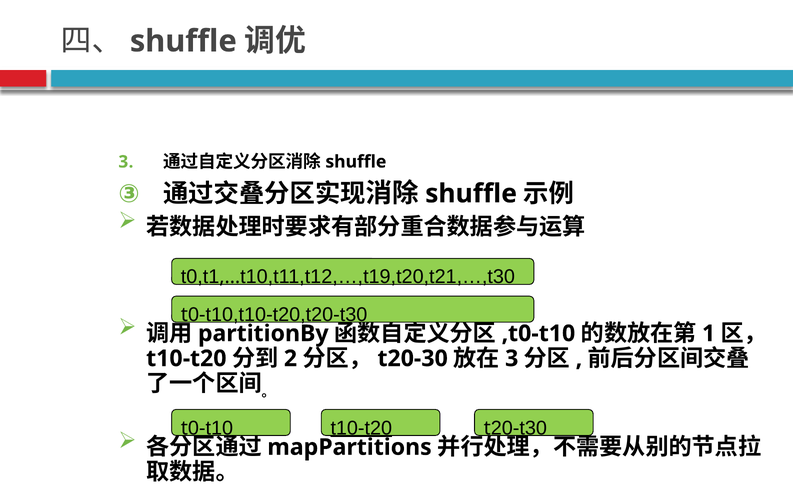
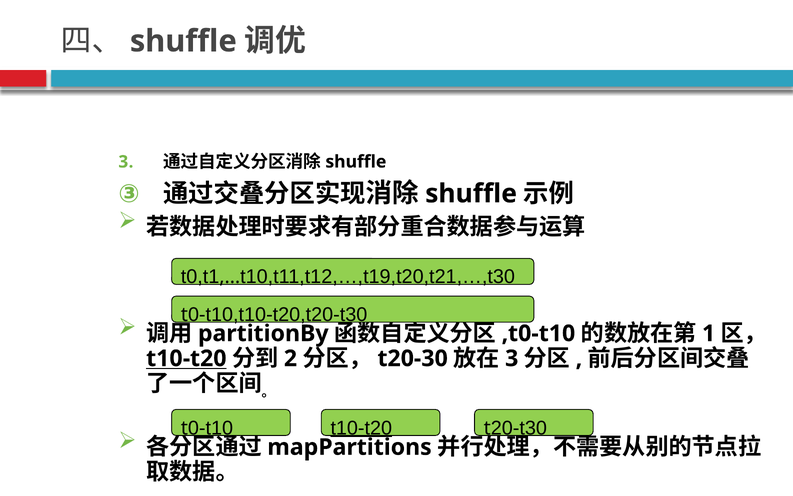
t10-t20 at (186, 358) underline: none -> present
